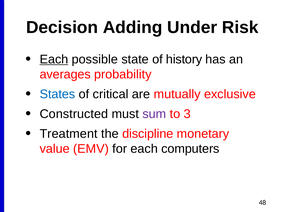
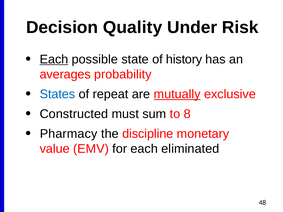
Adding: Adding -> Quality
critical: critical -> repeat
mutually underline: none -> present
sum colour: purple -> black
3: 3 -> 8
Treatment: Treatment -> Pharmacy
computers: computers -> eliminated
